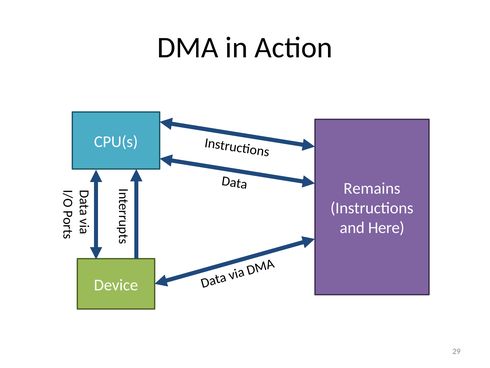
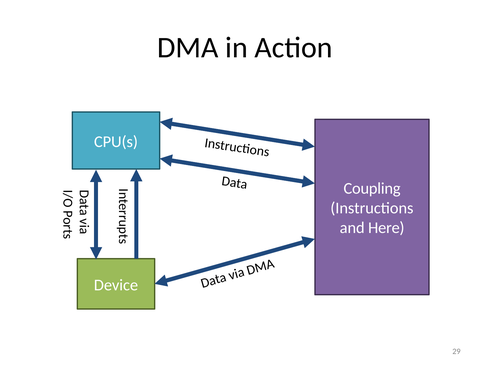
Remains: Remains -> Coupling
